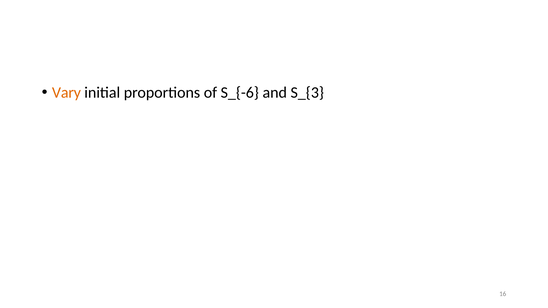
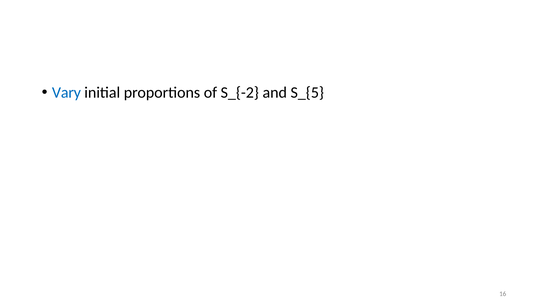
Vary colour: orange -> blue
S_{-6: S_{-6 -> S_{-2
S_{3: S_{3 -> S_{5
